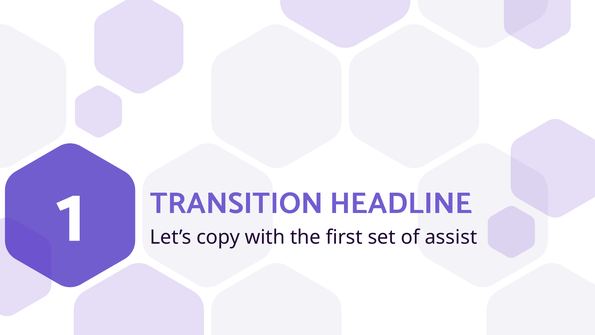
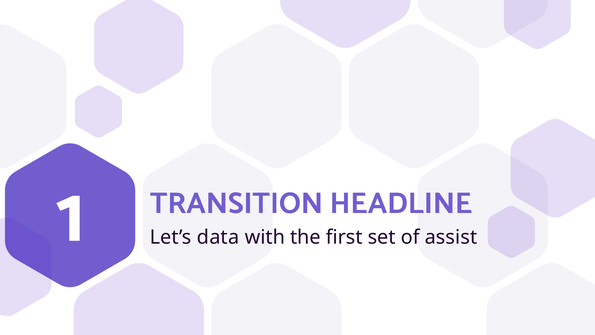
copy: copy -> data
